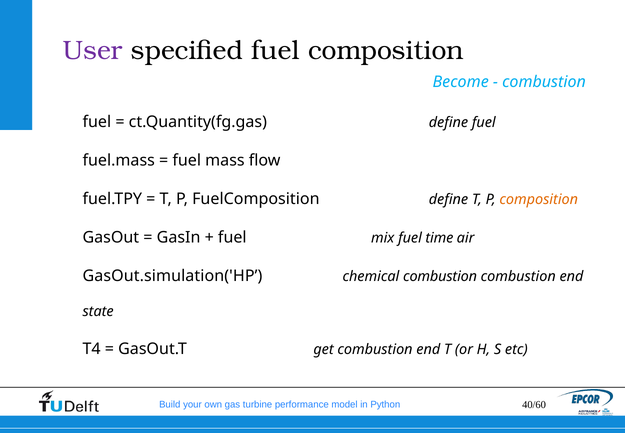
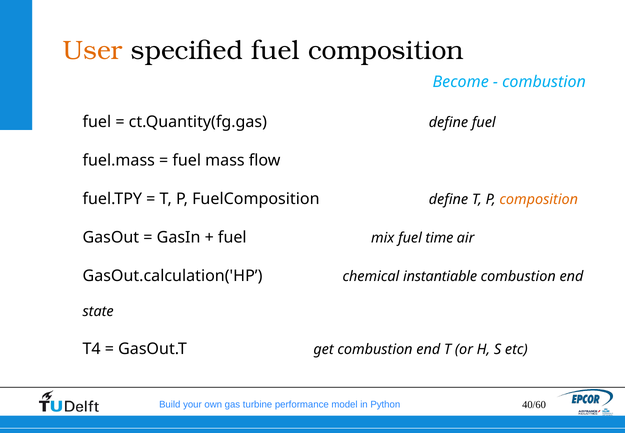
User colour: purple -> orange
GasOut.simulation('HP: GasOut.simulation('HP -> GasOut.calculation('HP
chemical combustion: combustion -> instantiable
